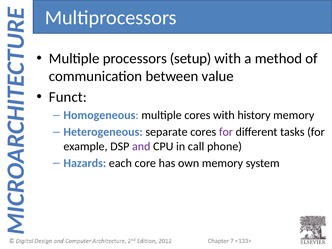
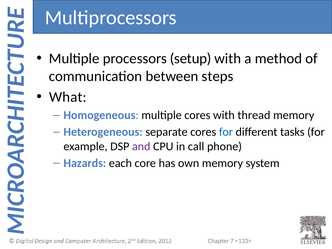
value: value -> steps
Funct: Funct -> What
history: history -> thread
for at (226, 132) colour: purple -> blue
